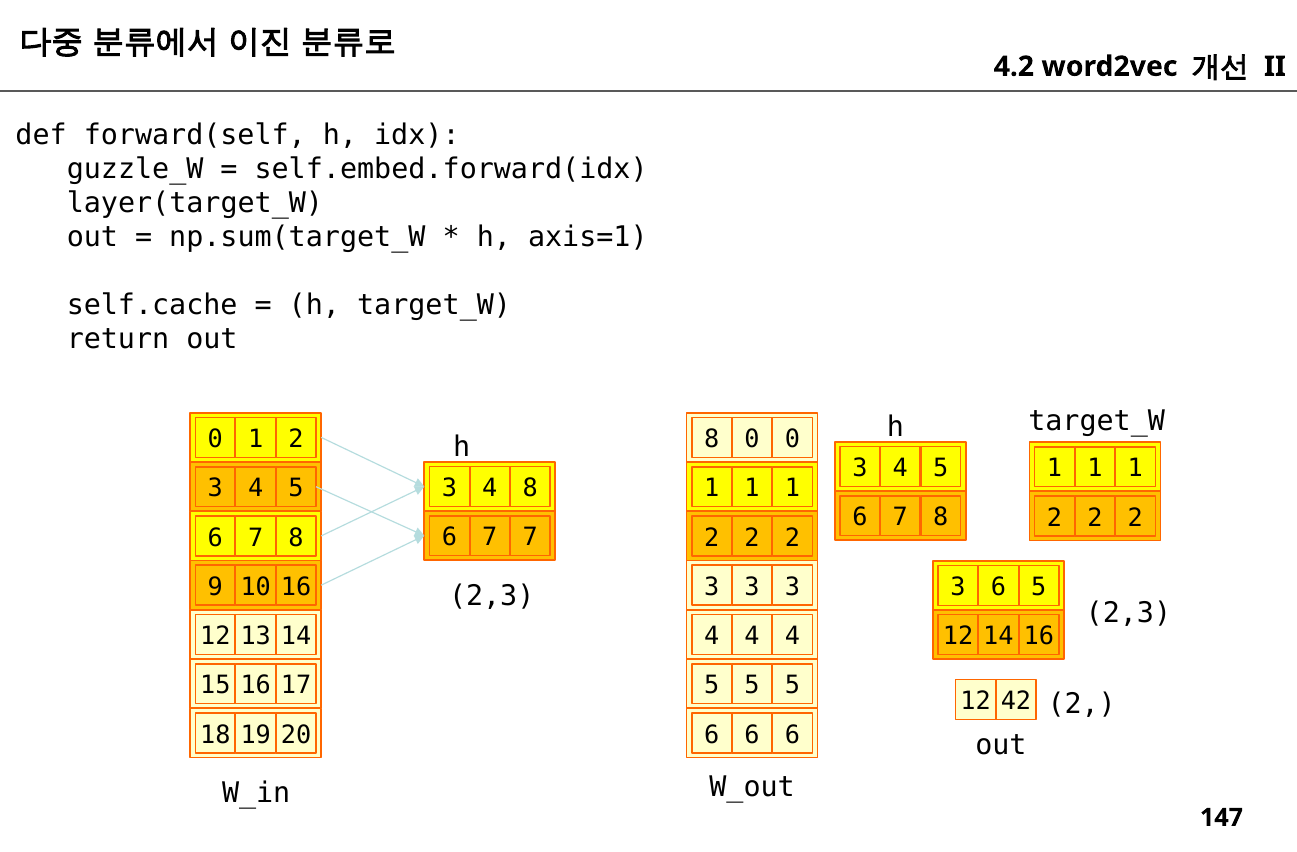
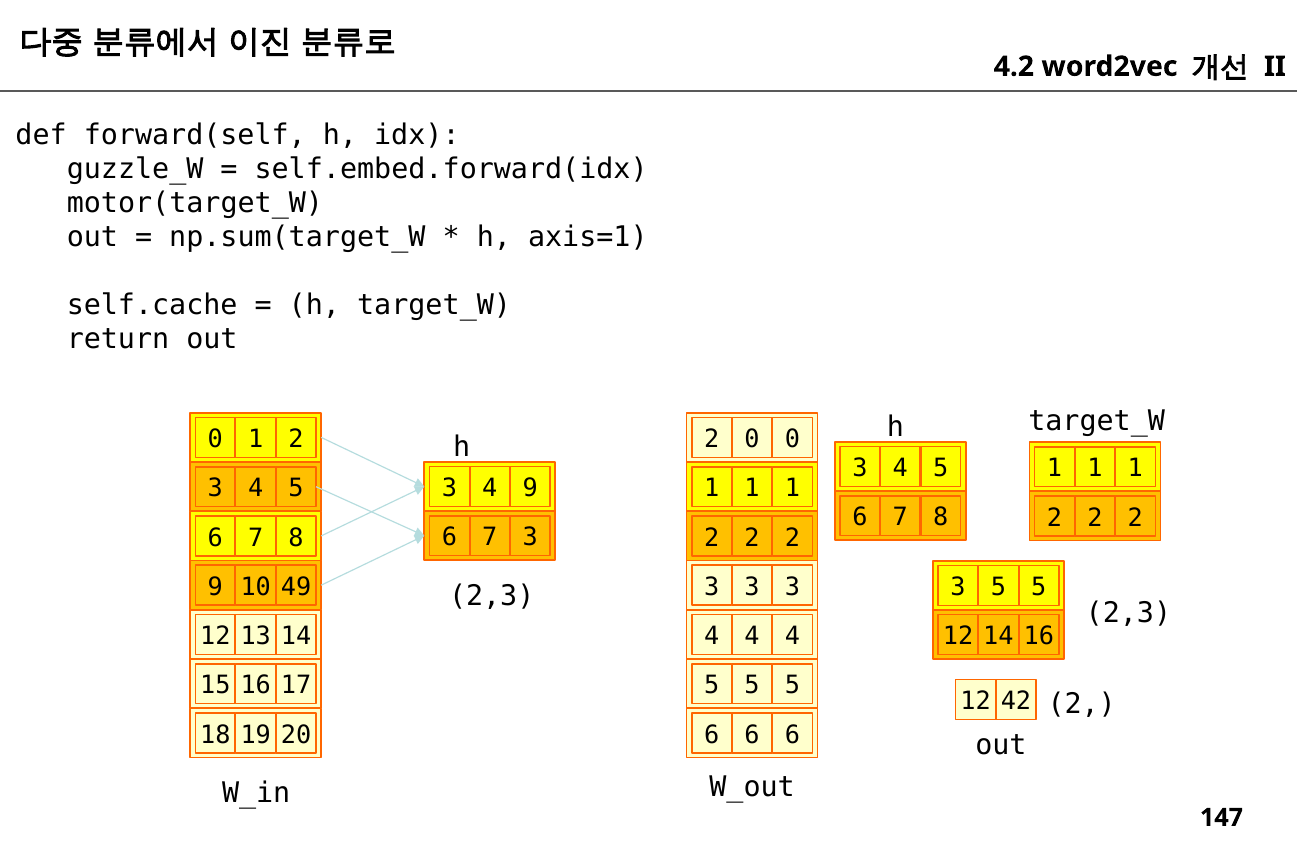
layer(target_W: layer(target_W -> motor(target_W
h 8: 8 -> 2
4 8: 8 -> 9
7 7: 7 -> 3
10 16: 16 -> 49
3 6: 6 -> 5
